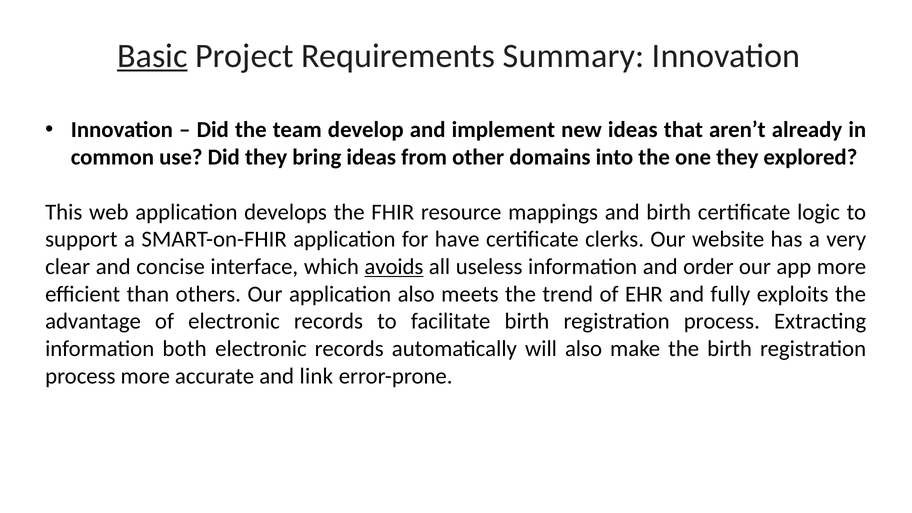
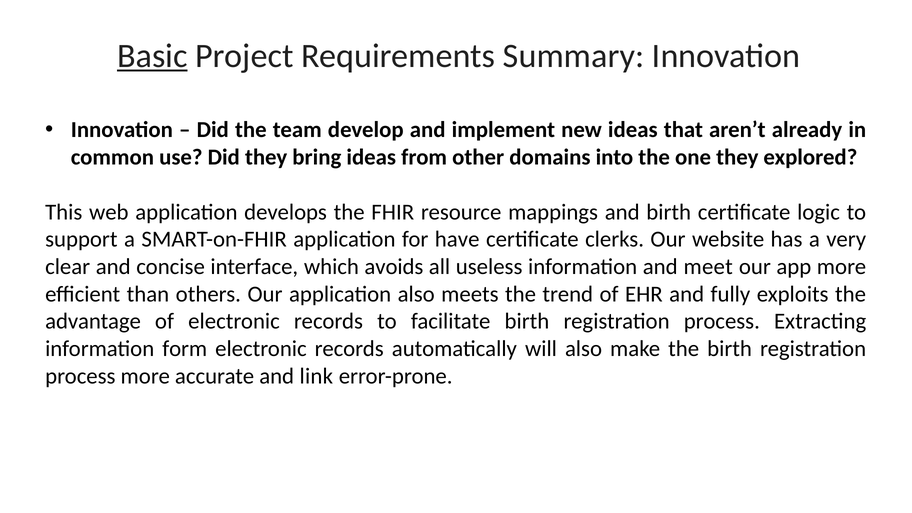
avoids underline: present -> none
order: order -> meet
both: both -> form
